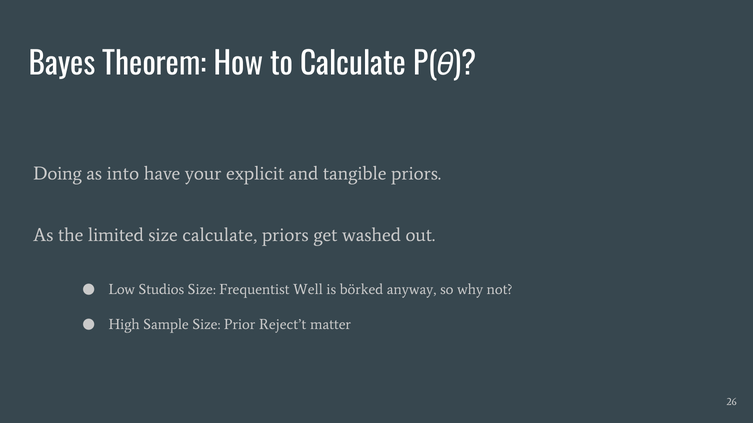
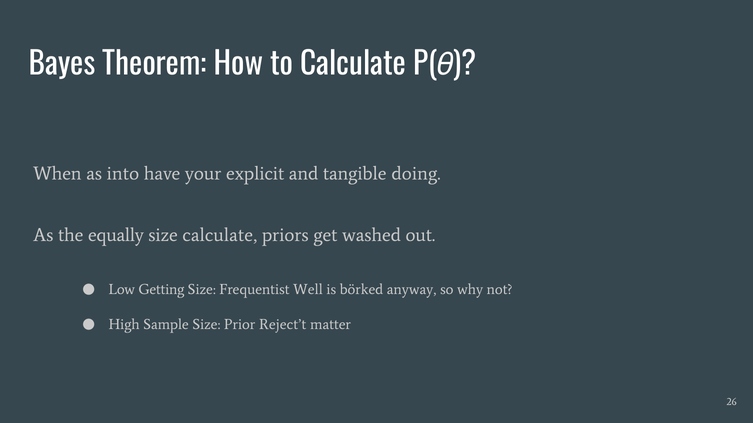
Doing: Doing -> When
tangible priors: priors -> doing
limited: limited -> equally
Studios: Studios -> Getting
